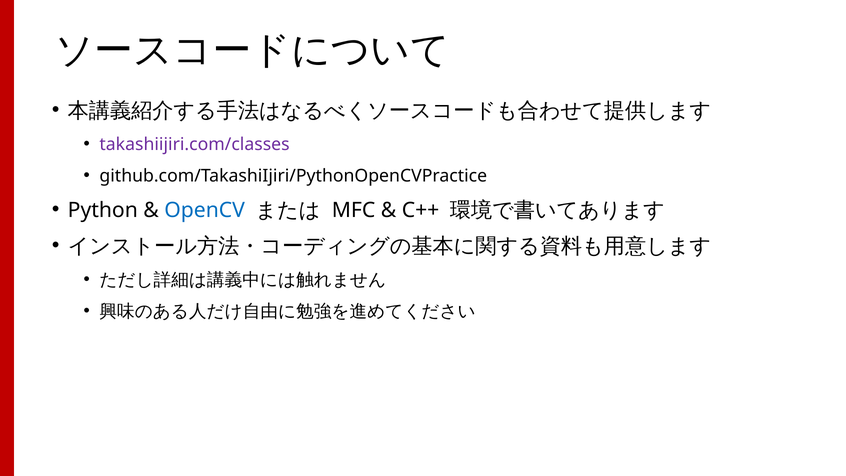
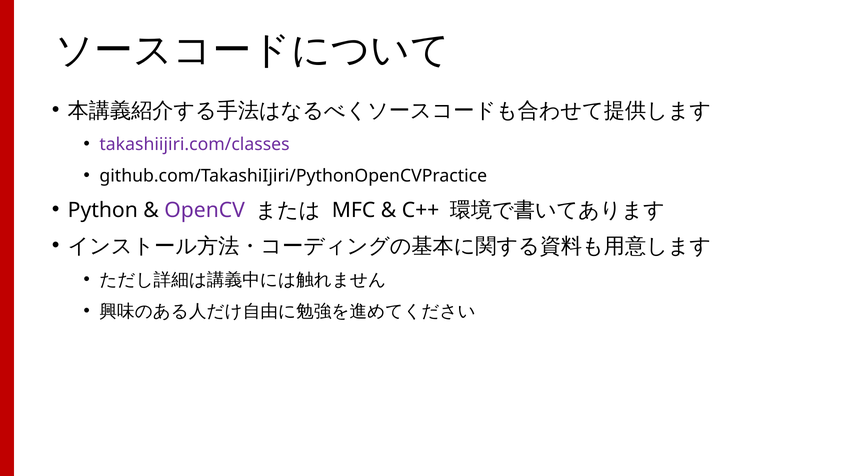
OpenCV colour: blue -> purple
